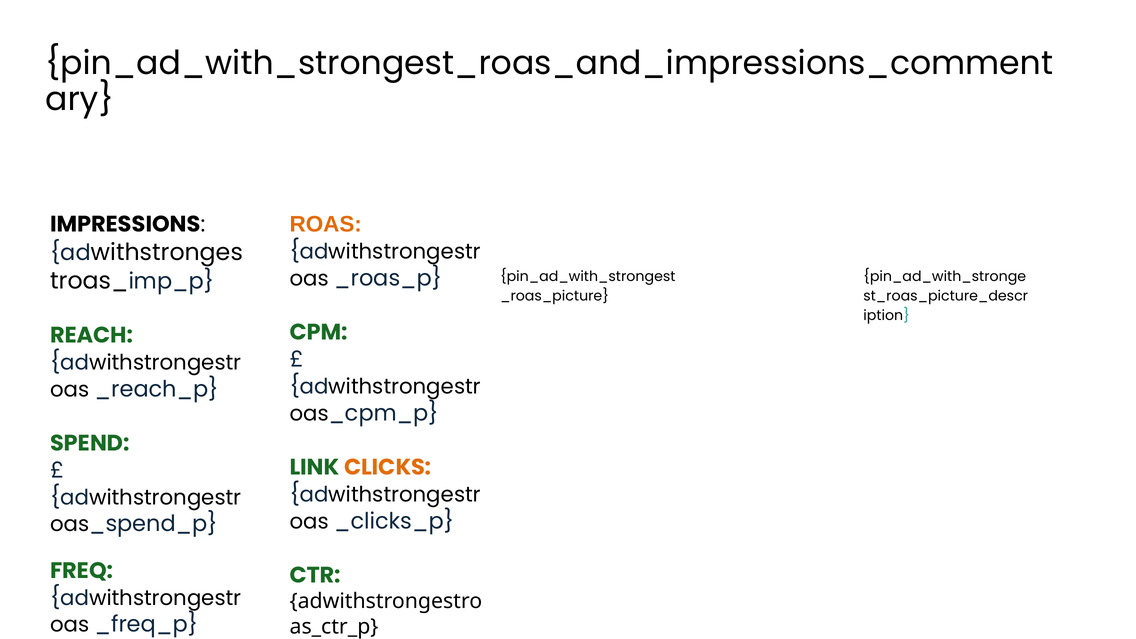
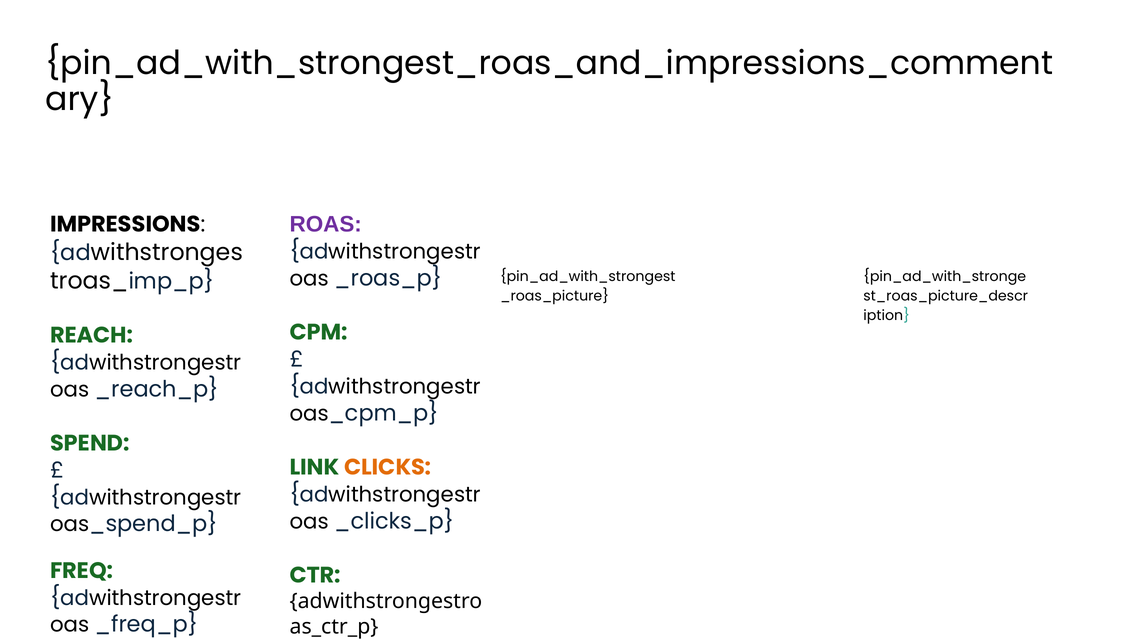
ROAS colour: orange -> purple
